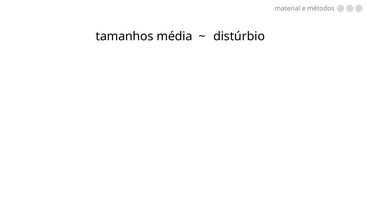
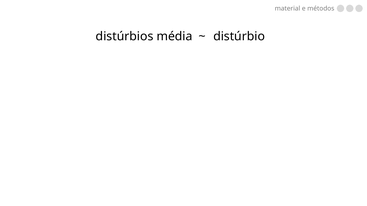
tamanhos: tamanhos -> distúrbios
